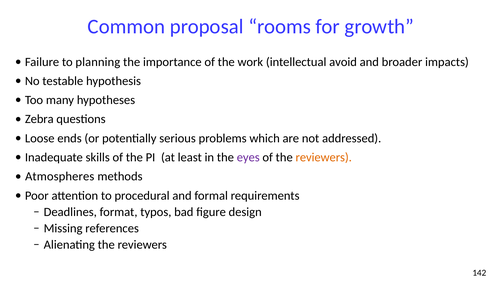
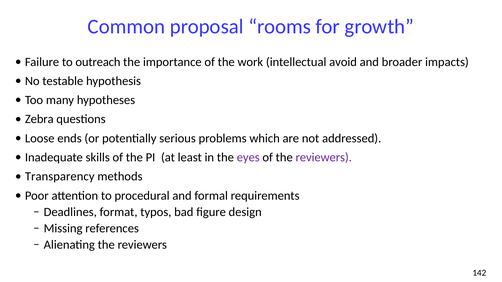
planning: planning -> outreach
reviewers at (324, 158) colour: orange -> purple
Atmospheres: Atmospheres -> Transparency
